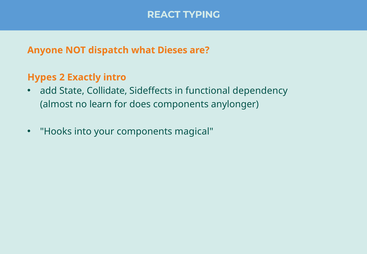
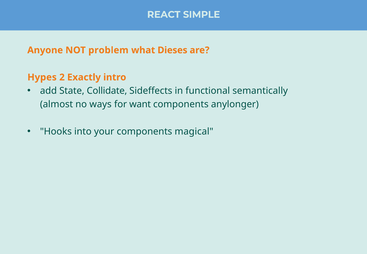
TYPING: TYPING -> SIMPLE
dispatch: dispatch -> problem
dependency: dependency -> semantically
learn: learn -> ways
does: does -> want
